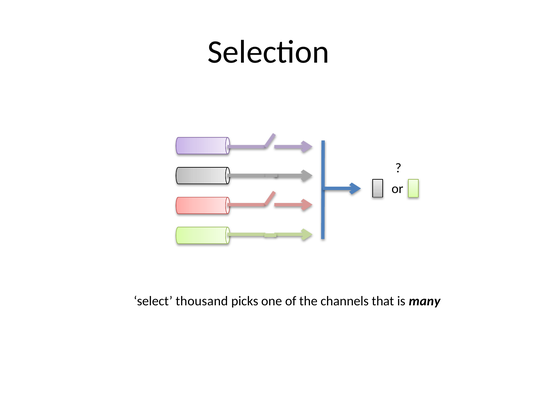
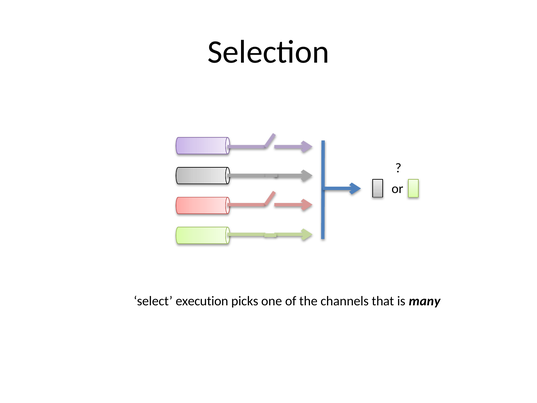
thousand: thousand -> execution
